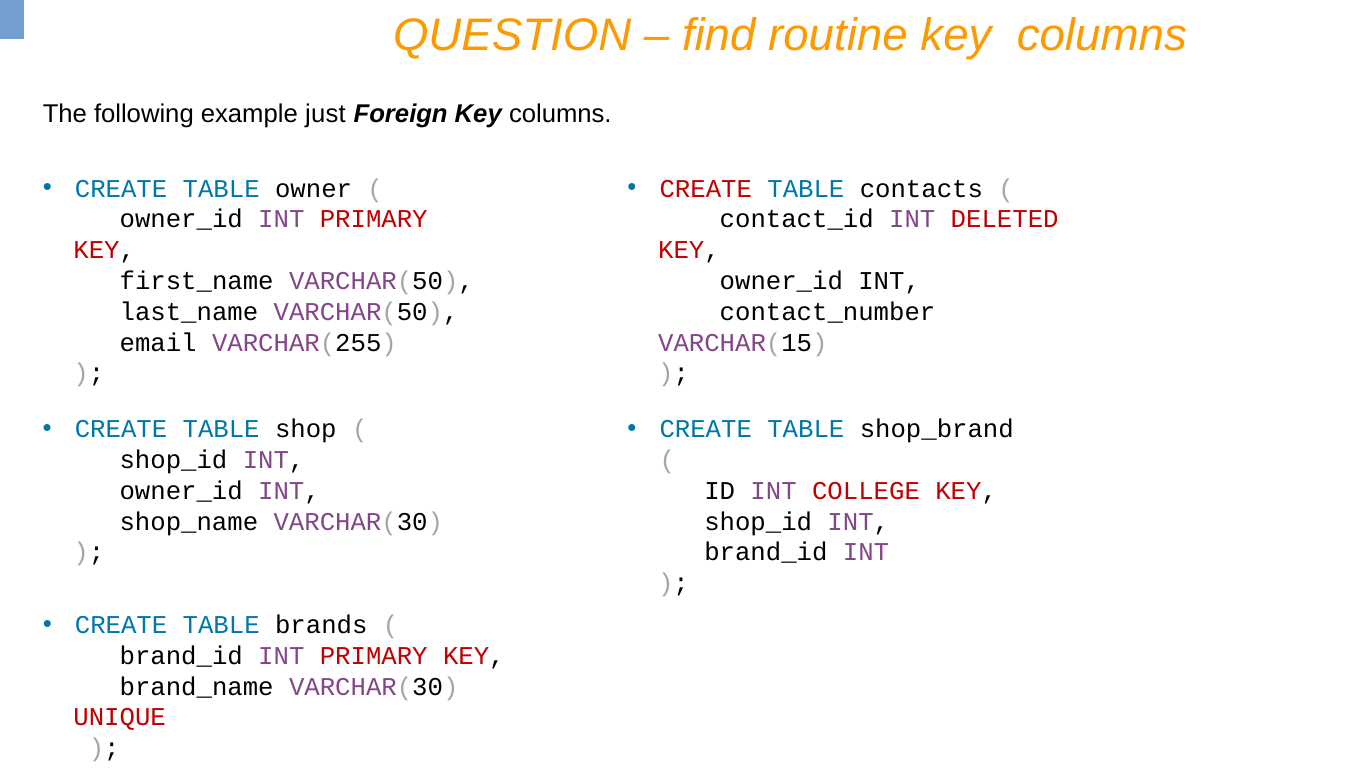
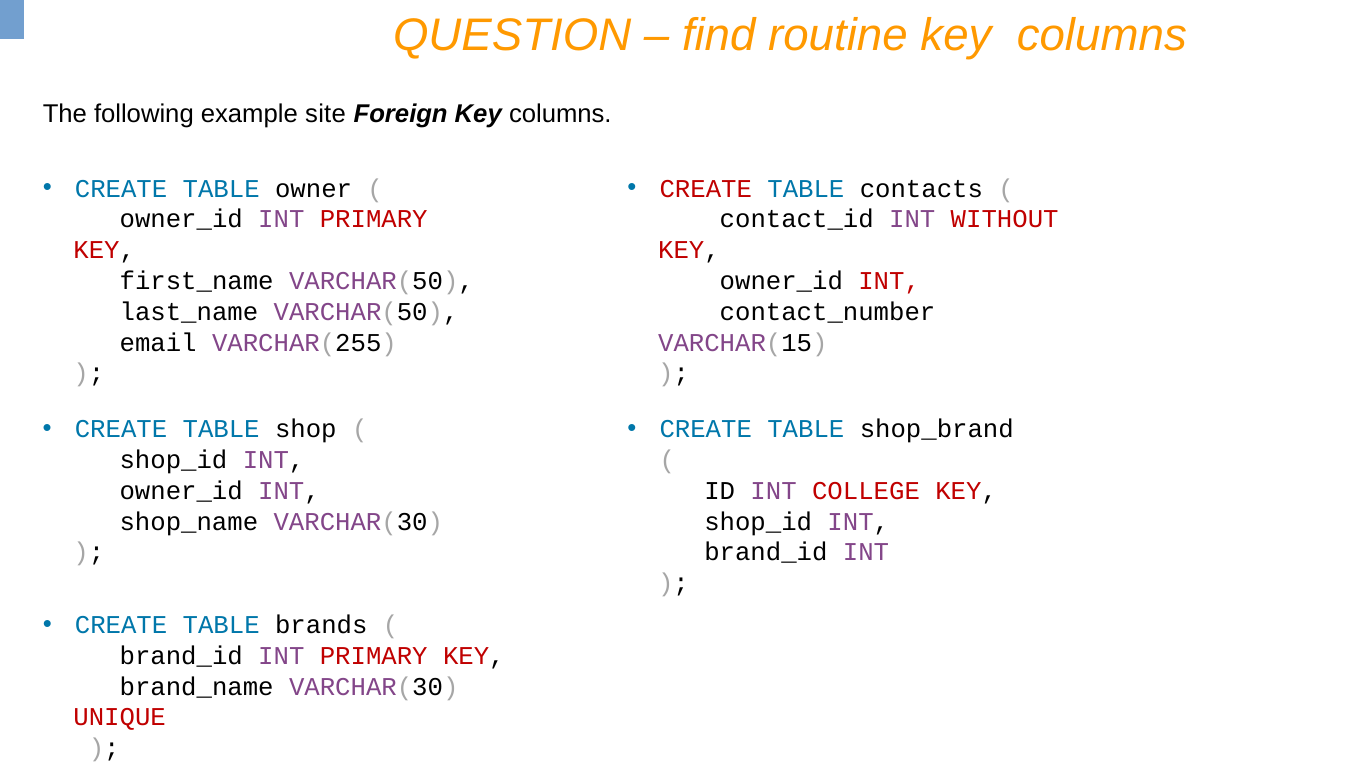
just: just -> site
DELETED: DELETED -> WITHOUT
INT at (889, 281) colour: black -> red
